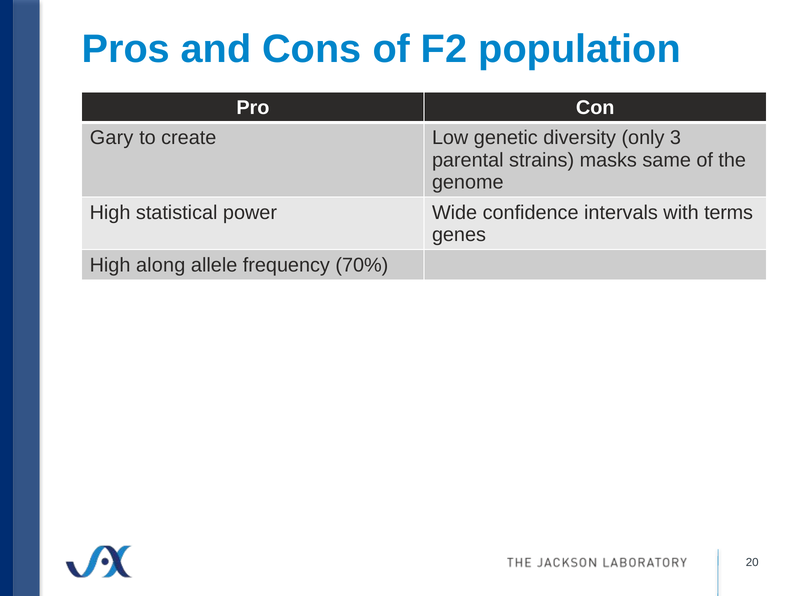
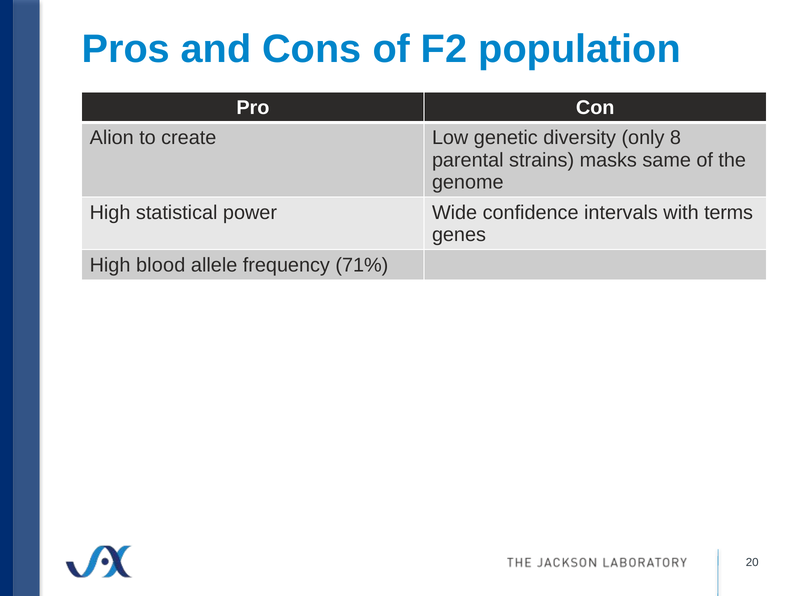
Gary: Gary -> Alion
3: 3 -> 8
along: along -> blood
70%: 70% -> 71%
